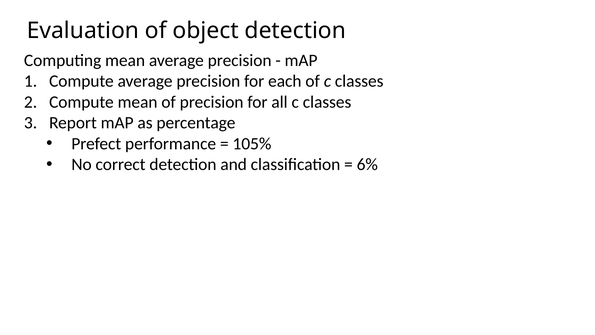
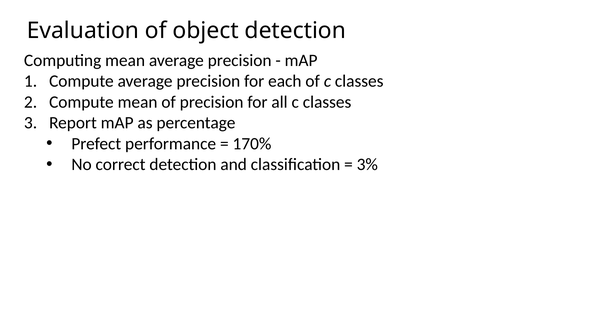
105%: 105% -> 170%
6%: 6% -> 3%
